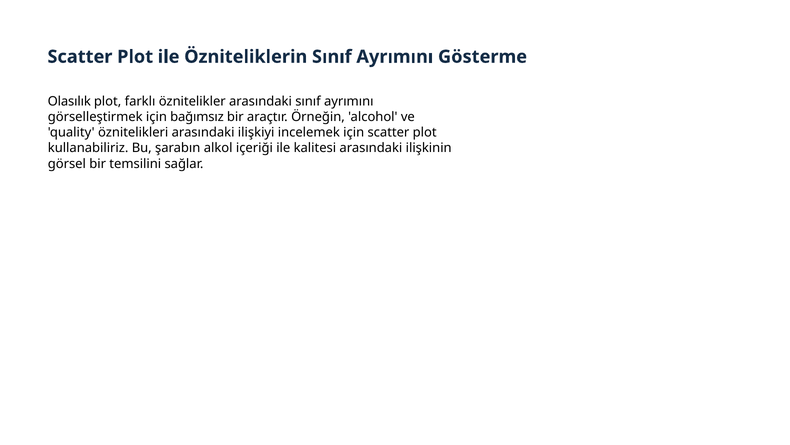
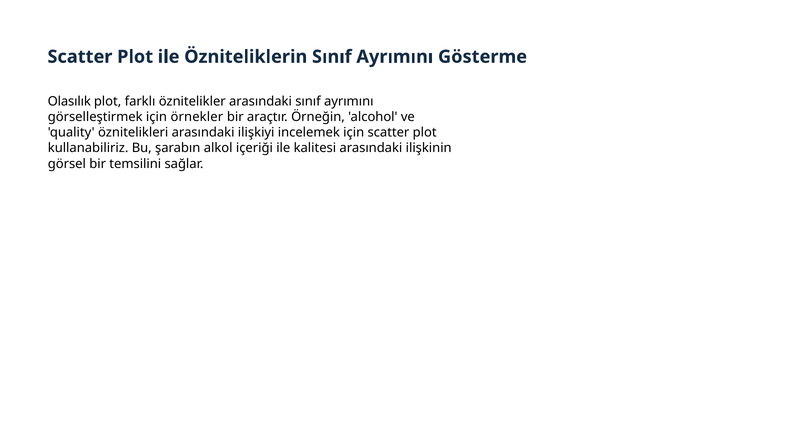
bağımsız: bağımsız -> örnekler
